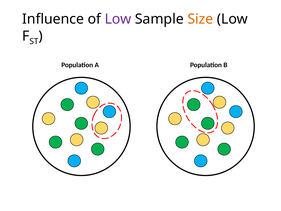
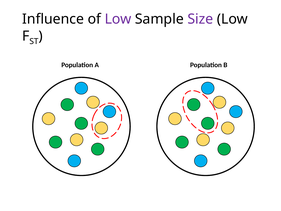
Size colour: orange -> purple
